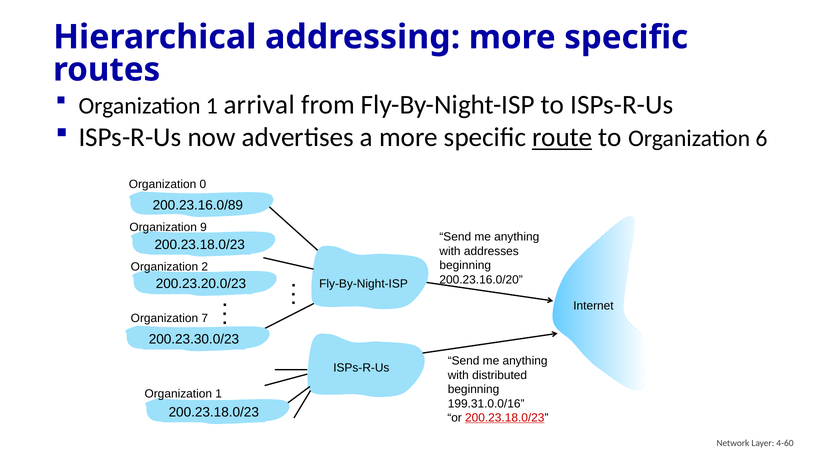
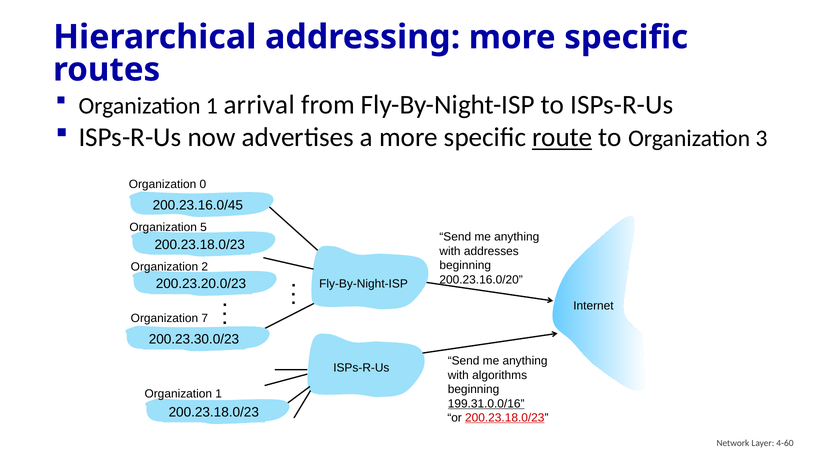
6: 6 -> 3
200.23.16.0/89: 200.23.16.0/89 -> 200.23.16.0/45
9: 9 -> 5
distributed: distributed -> algorithms
199.31.0.0/16 underline: none -> present
